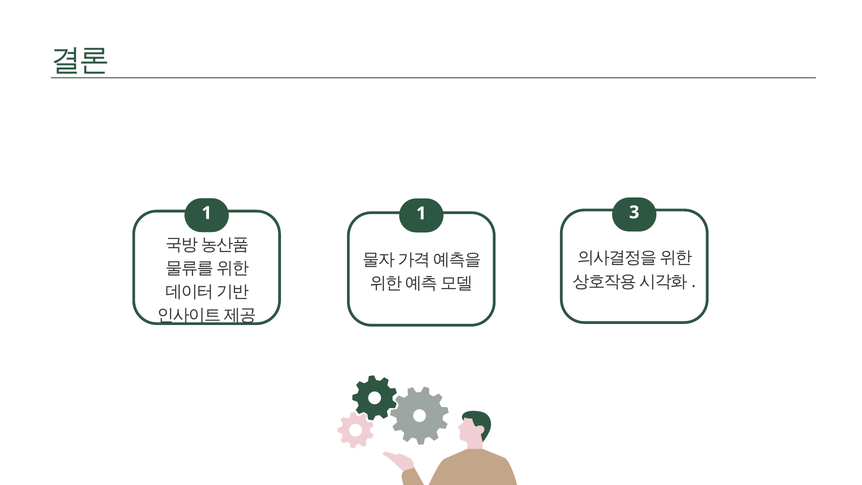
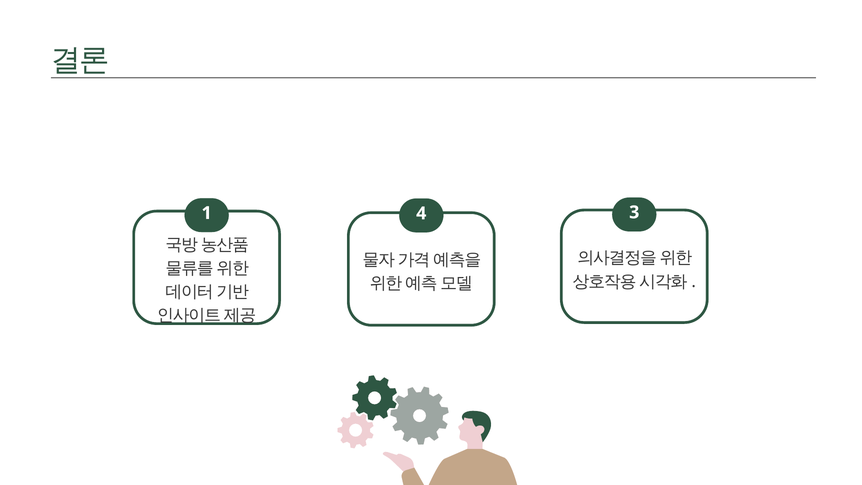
1 1: 1 -> 4
